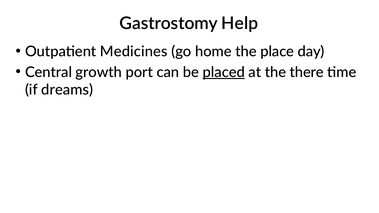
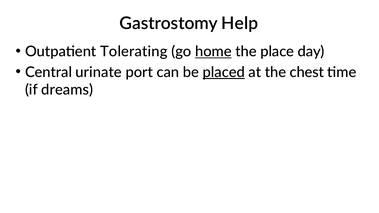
Medicines: Medicines -> Tolerating
home underline: none -> present
growth: growth -> urinate
there: there -> chest
